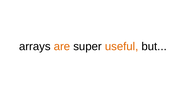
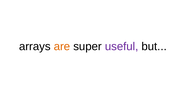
useful colour: orange -> purple
